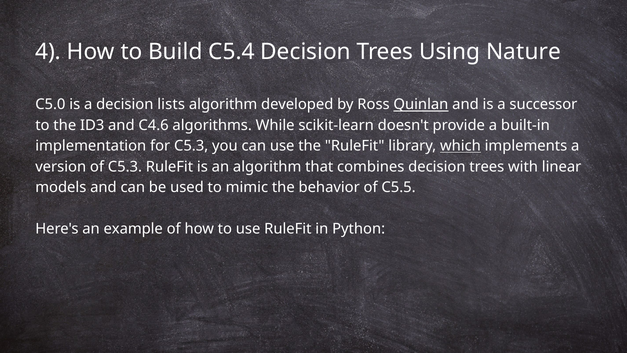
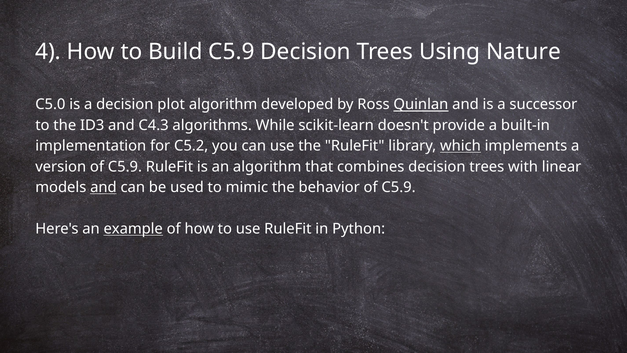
Build C5.4: C5.4 -> C5.9
lists: lists -> plot
C4.6: C4.6 -> C4.3
for C5.3: C5.3 -> C5.2
version of C5.3: C5.3 -> C5.9
and at (103, 187) underline: none -> present
behavior of C5.5: C5.5 -> C5.9
example underline: none -> present
